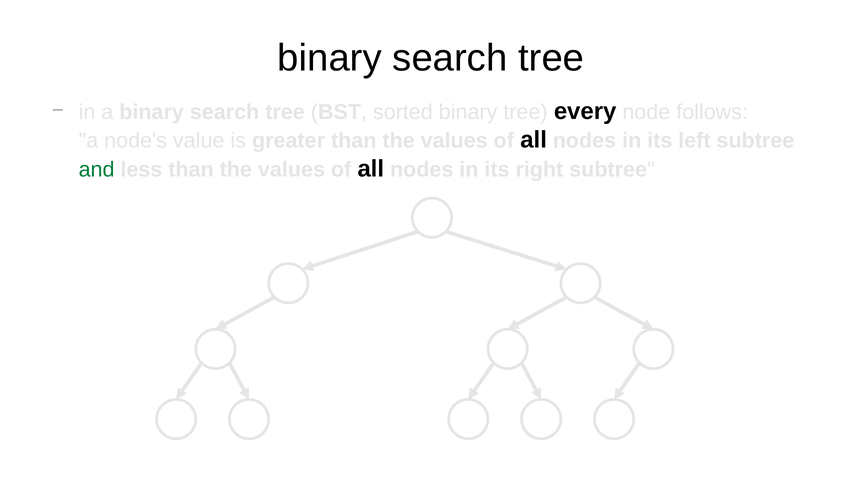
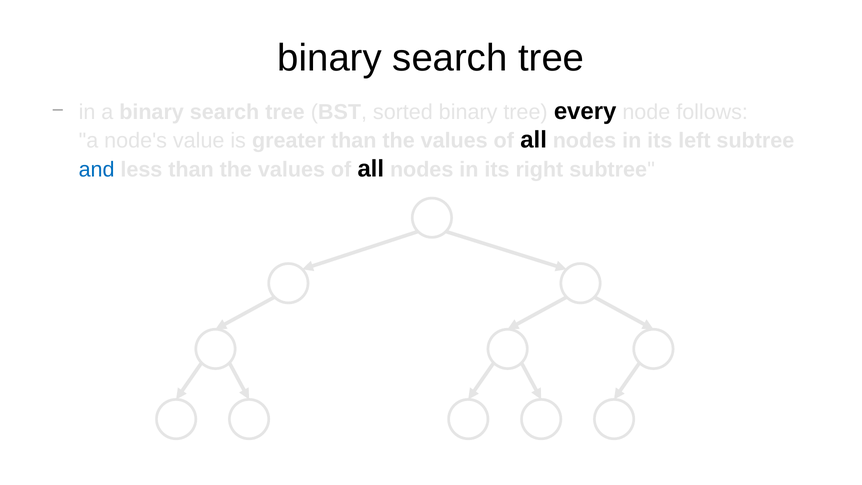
and colour: green -> blue
